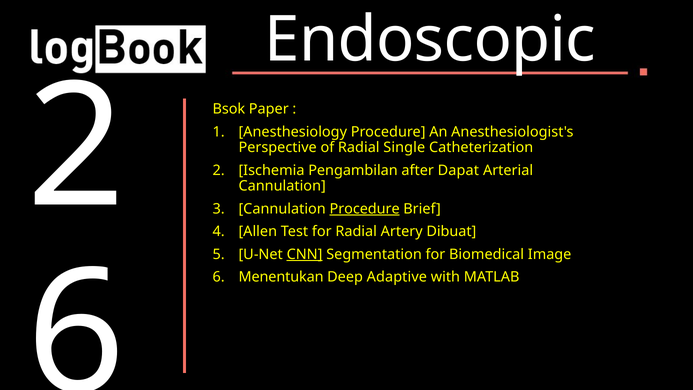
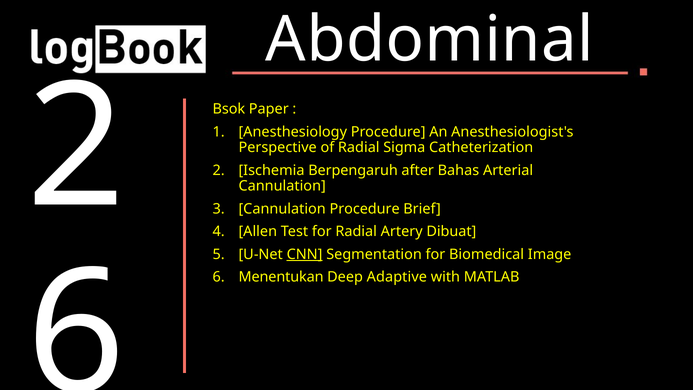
Endoscopic: Endoscopic -> Abdominal
Single: Single -> Sigma
Pengambilan: Pengambilan -> Berpengaruh
Dapat: Dapat -> Bahas
Procedure at (365, 209) underline: present -> none
